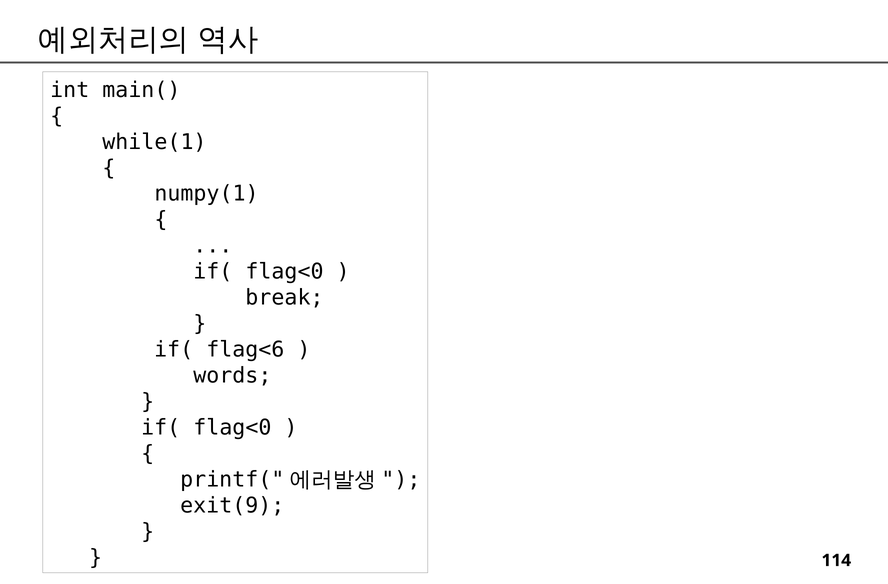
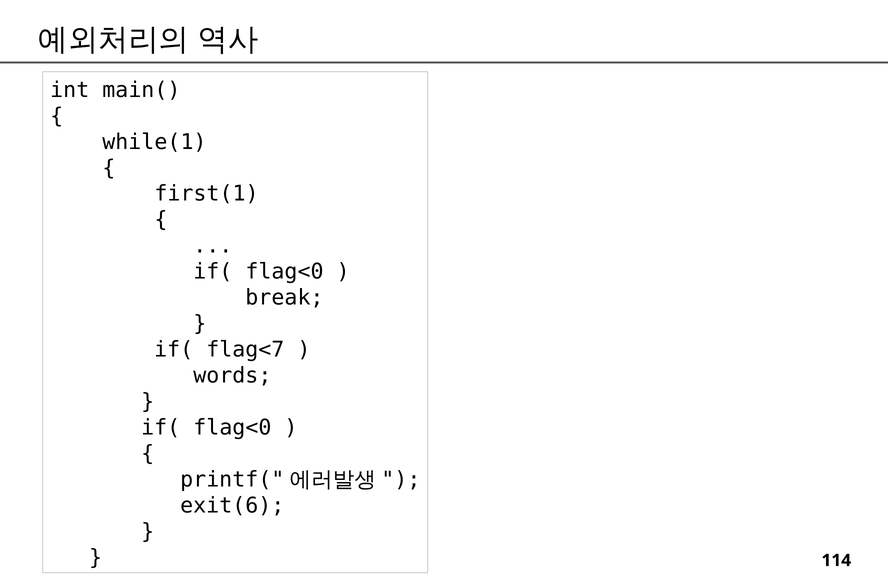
numpy(1: numpy(1 -> first(1
flag<6: flag<6 -> flag<7
exit(9: exit(9 -> exit(6
